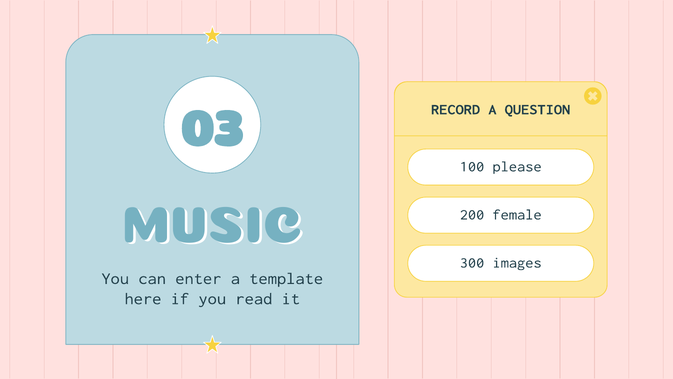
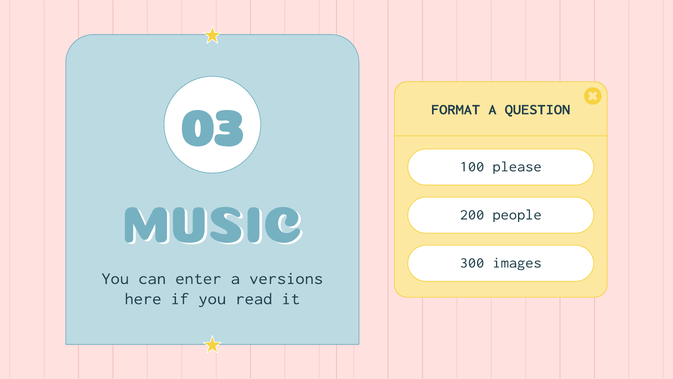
RECORD: RECORD -> FORMAT
female: female -> people
template: template -> versions
